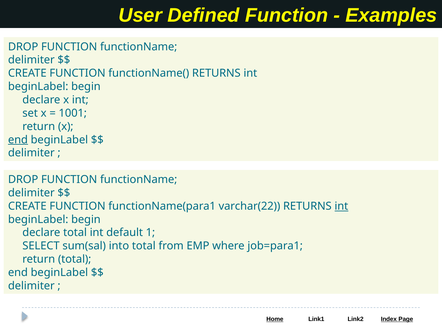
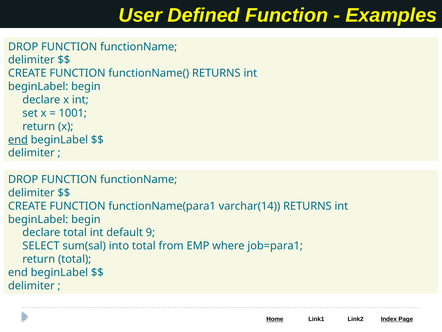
varchar(22: varchar(22 -> varchar(14
int at (341, 206) underline: present -> none
1: 1 -> 9
